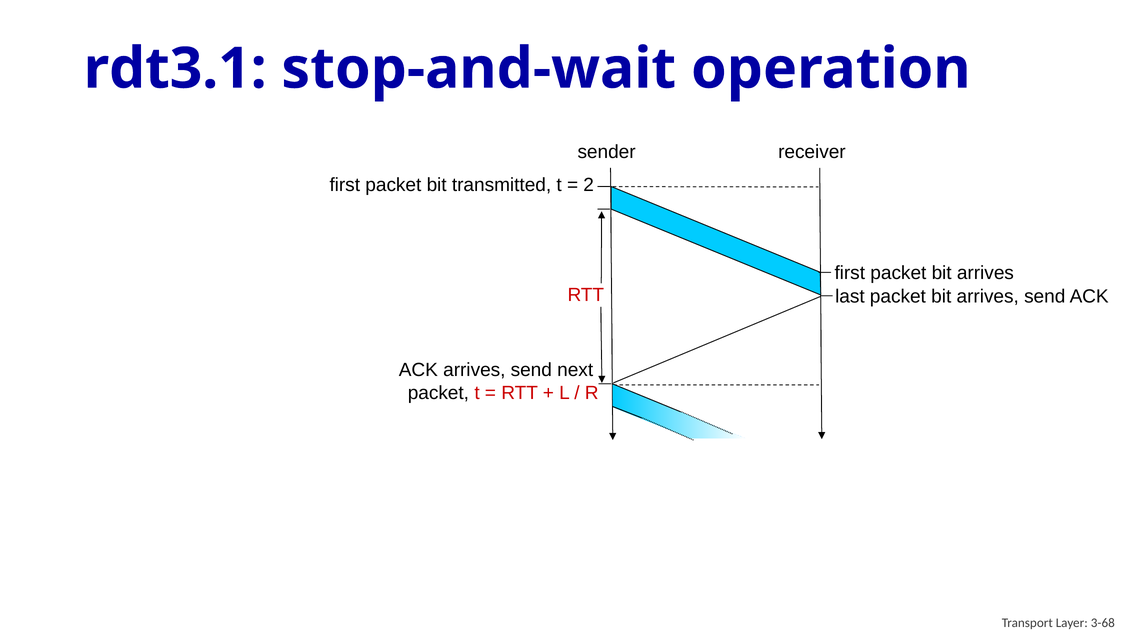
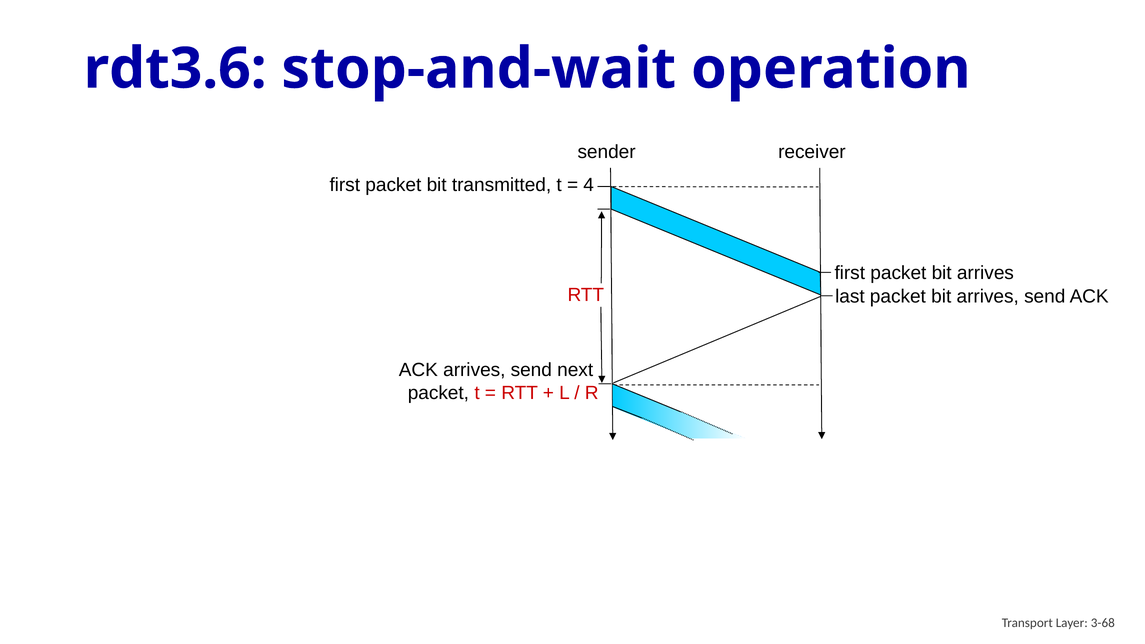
rdt3.1: rdt3.1 -> rdt3.6
2: 2 -> 4
